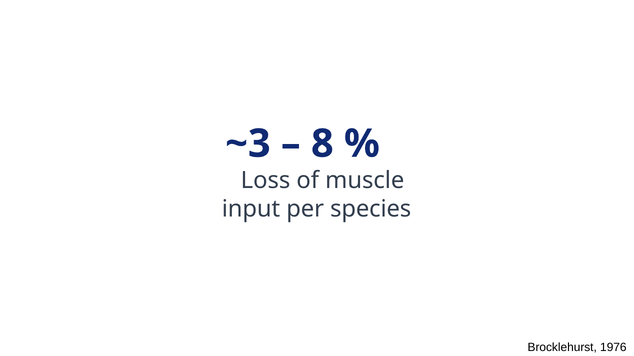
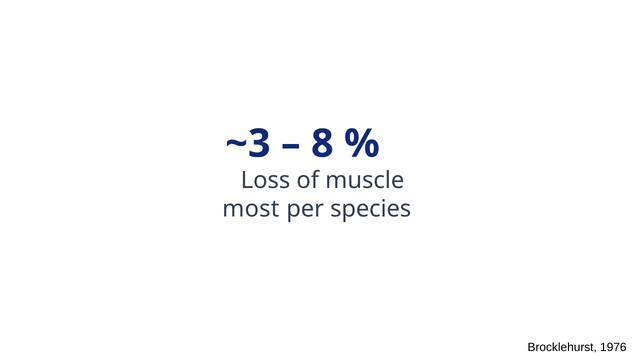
input: input -> most
